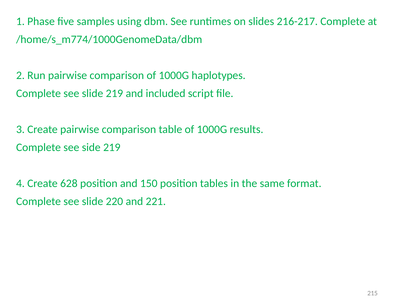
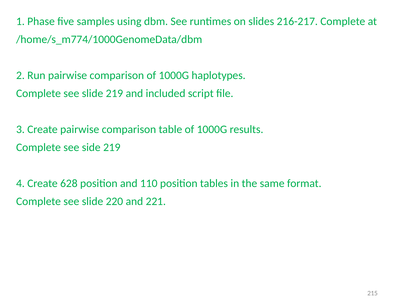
150: 150 -> 110
